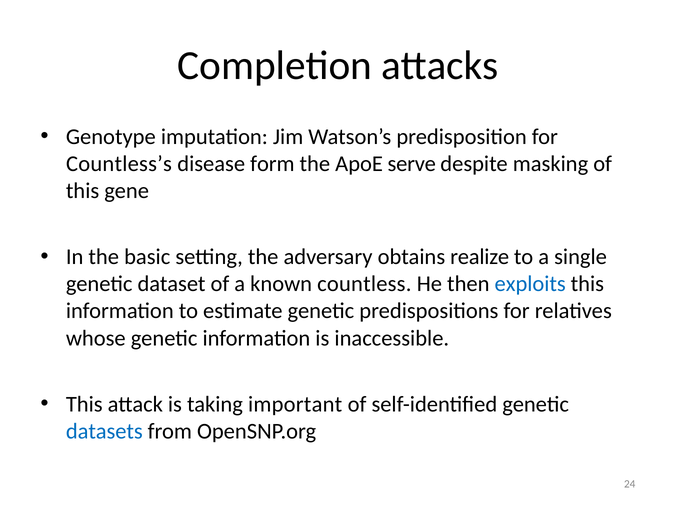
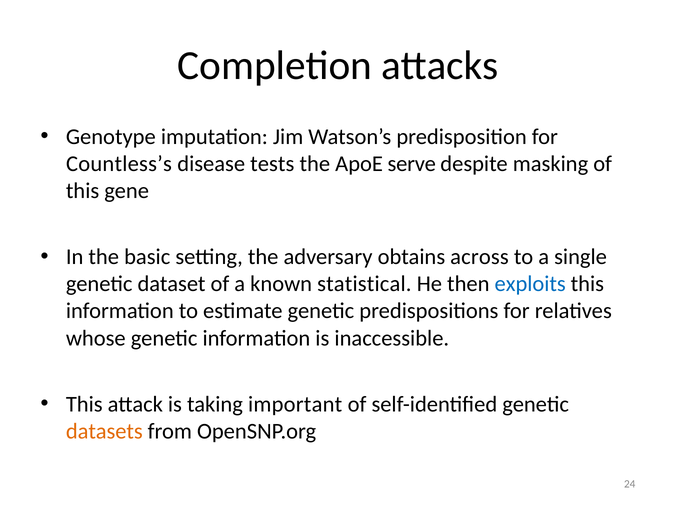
form: form -> tests
realize: realize -> across
countless: countless -> statistical
datasets colour: blue -> orange
